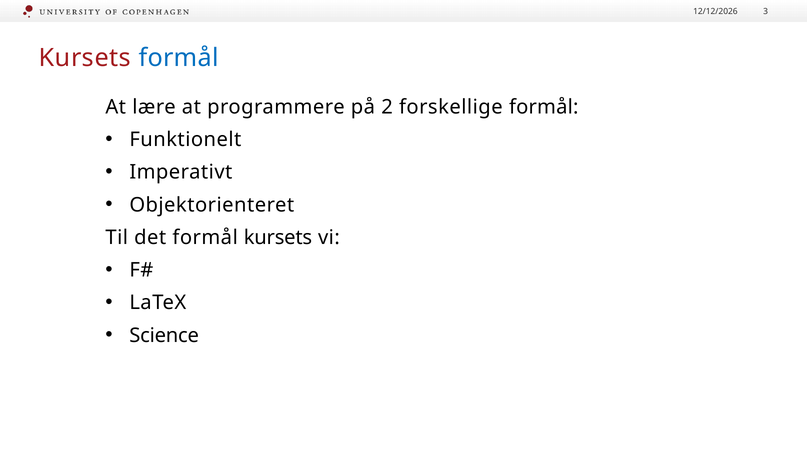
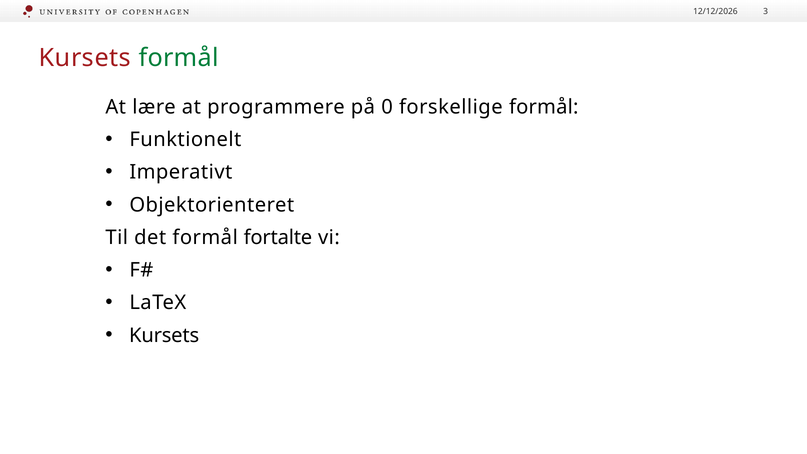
formål at (179, 58) colour: blue -> green
2: 2 -> 0
formål kursets: kursets -> fortalte
Science at (164, 335): Science -> Kursets
